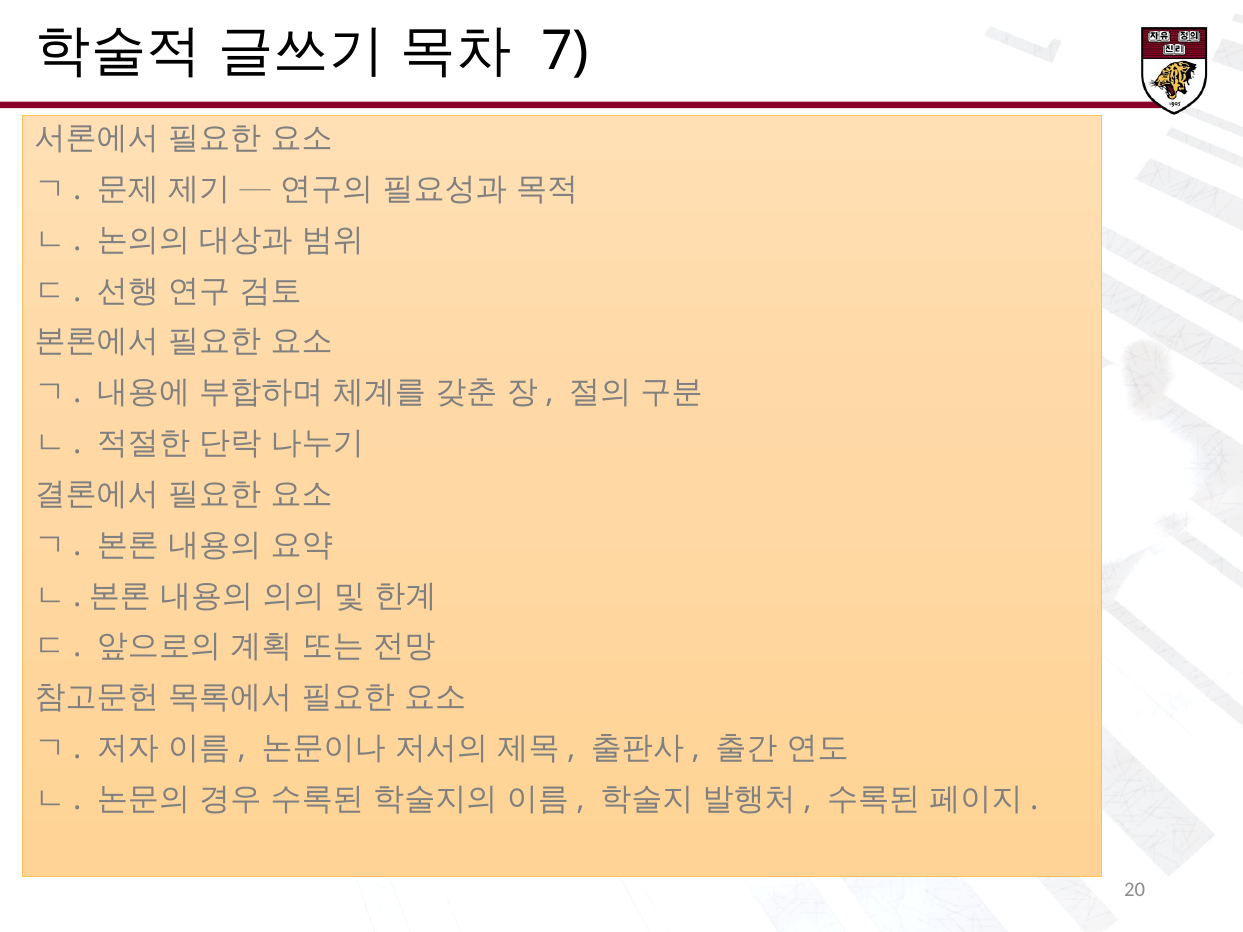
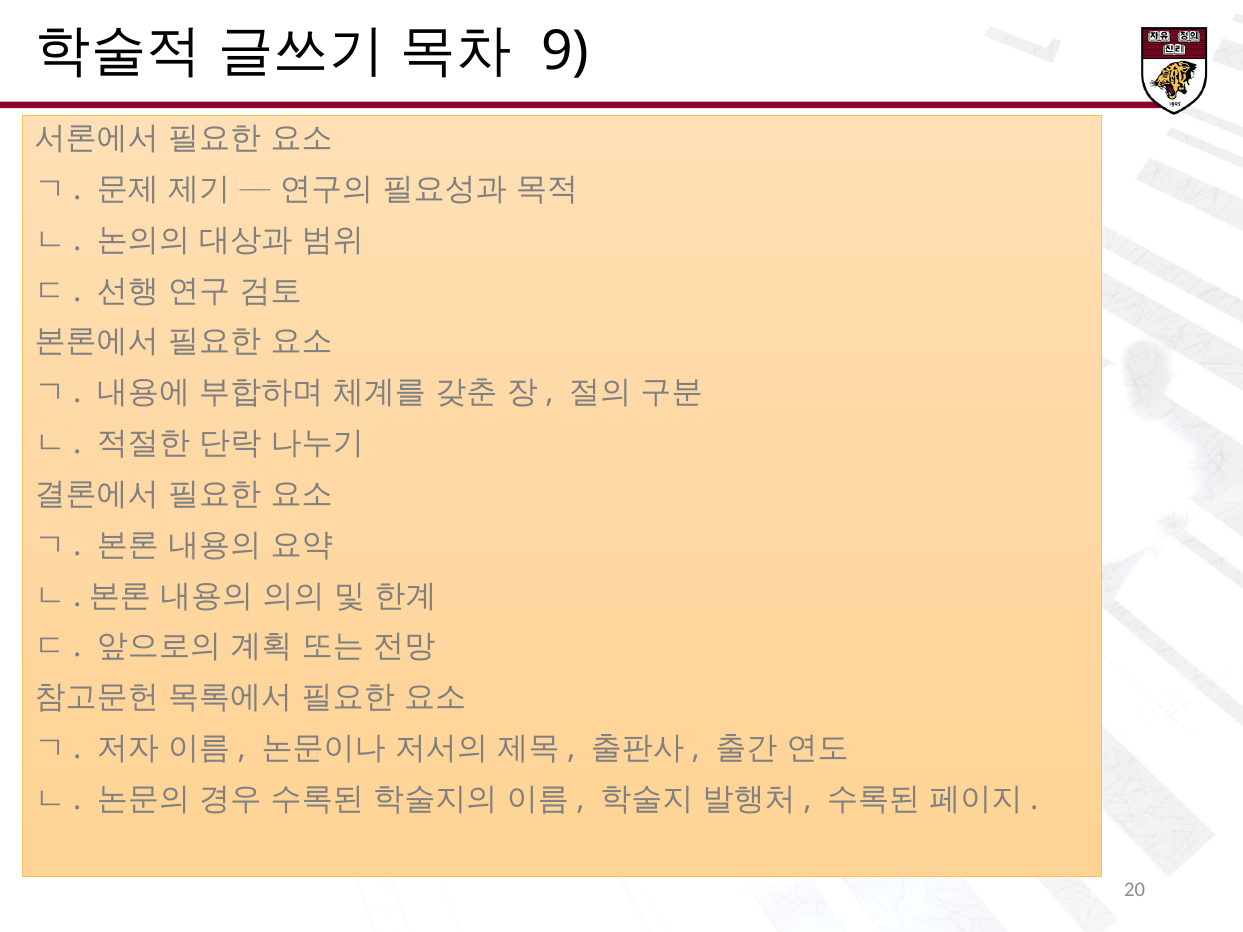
7: 7 -> 9
